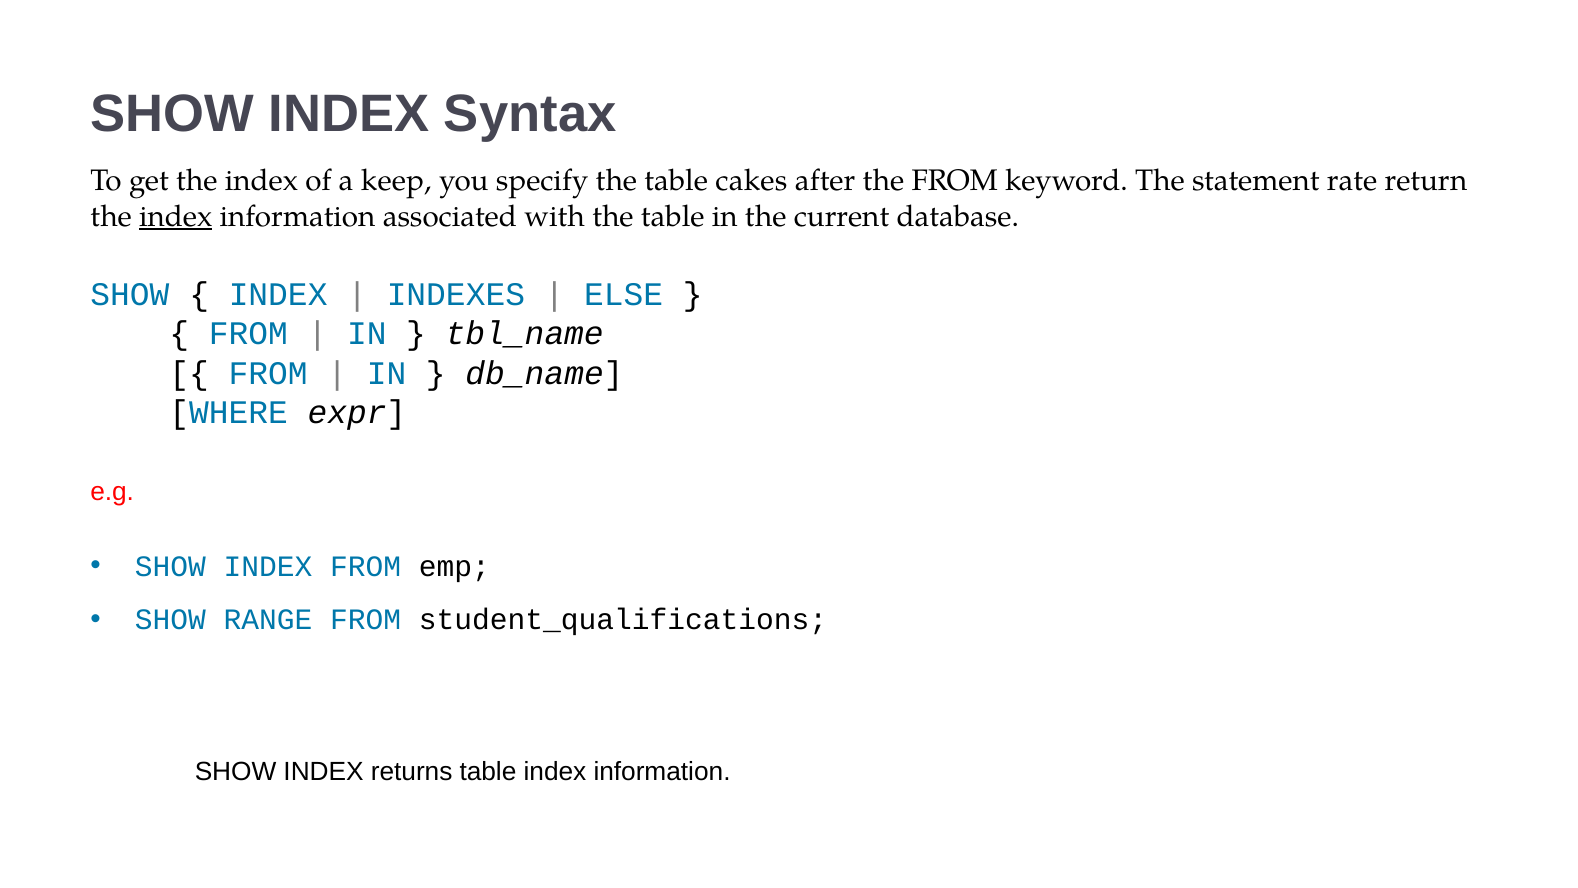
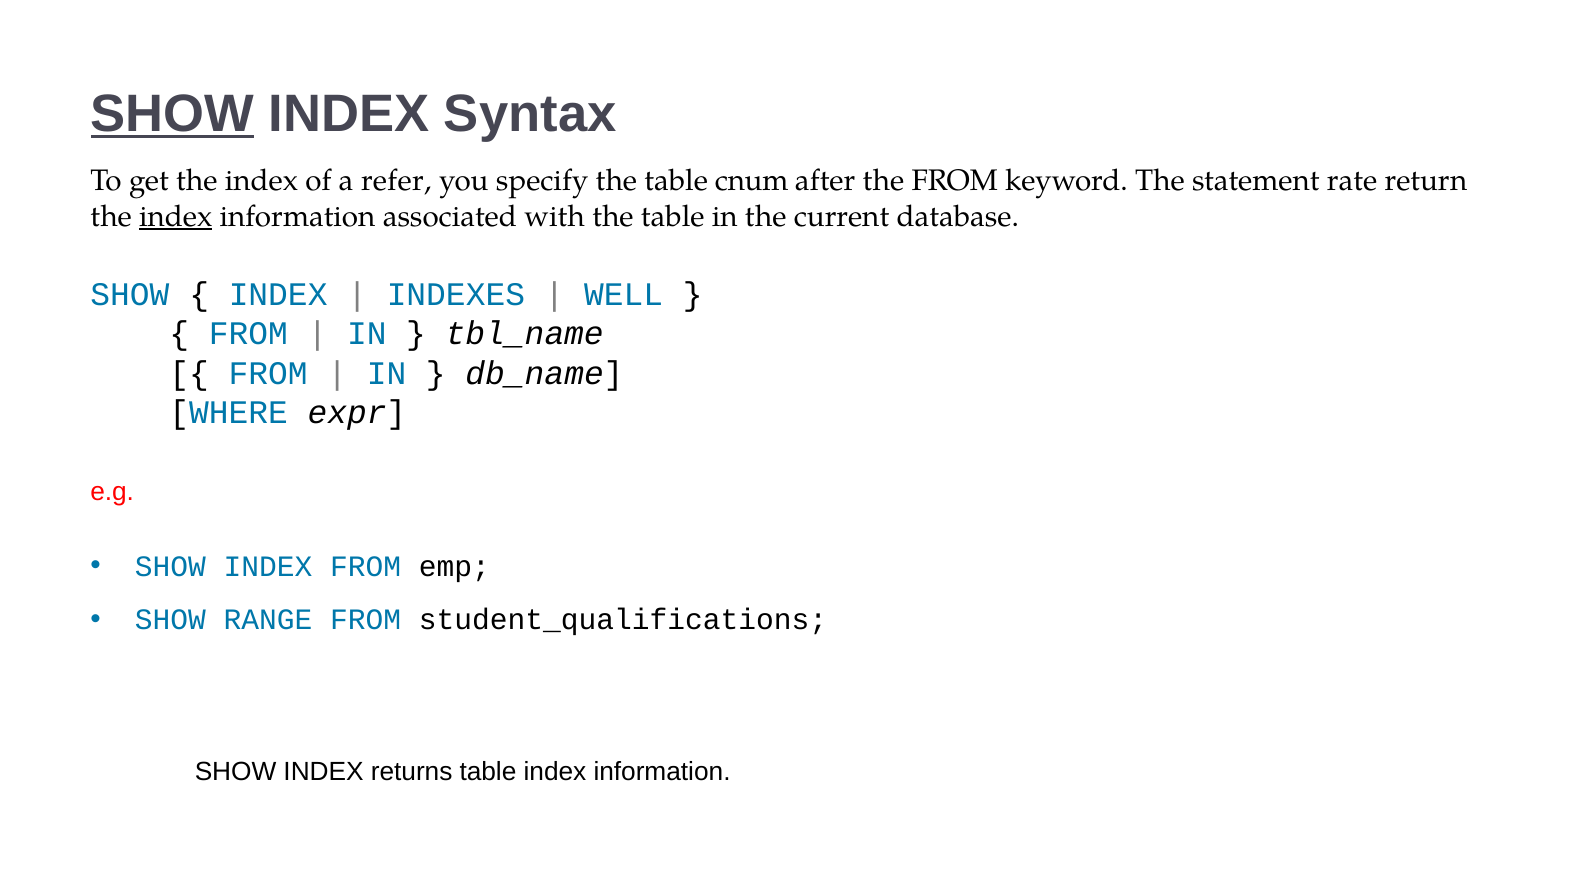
SHOW at (172, 114) underline: none -> present
keep: keep -> refer
cakes: cakes -> cnum
ELSE: ELSE -> WELL
